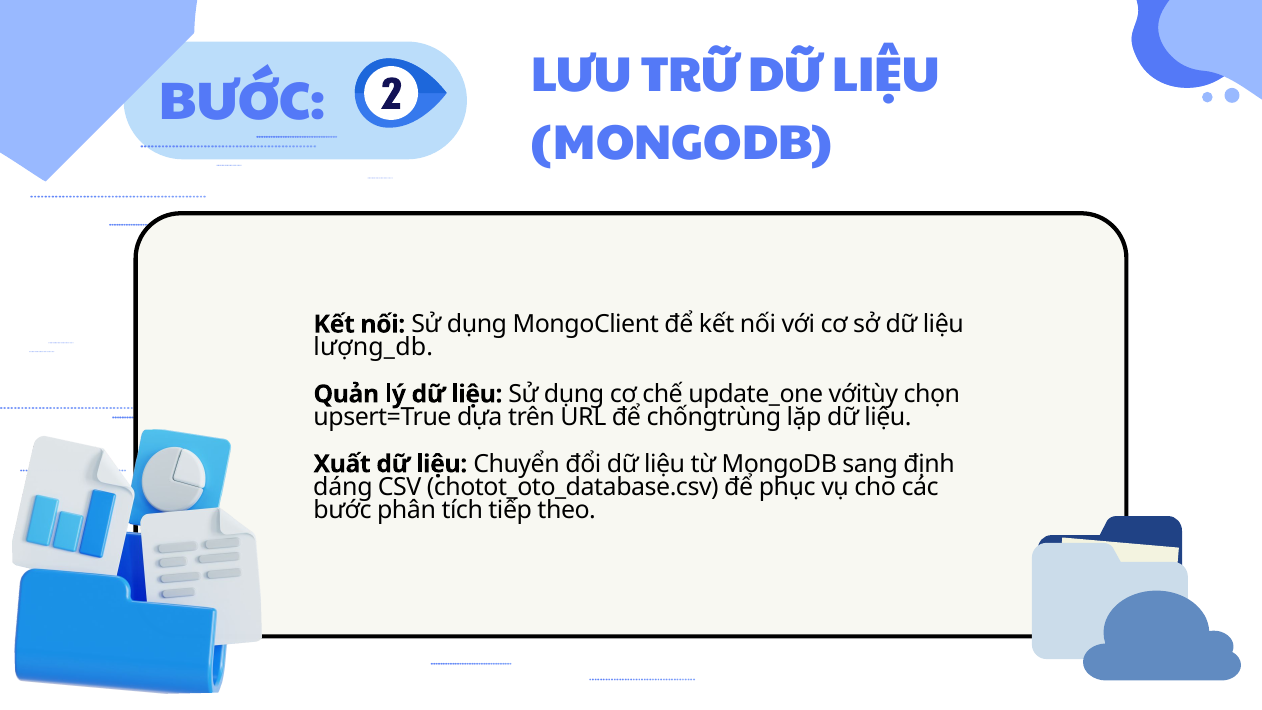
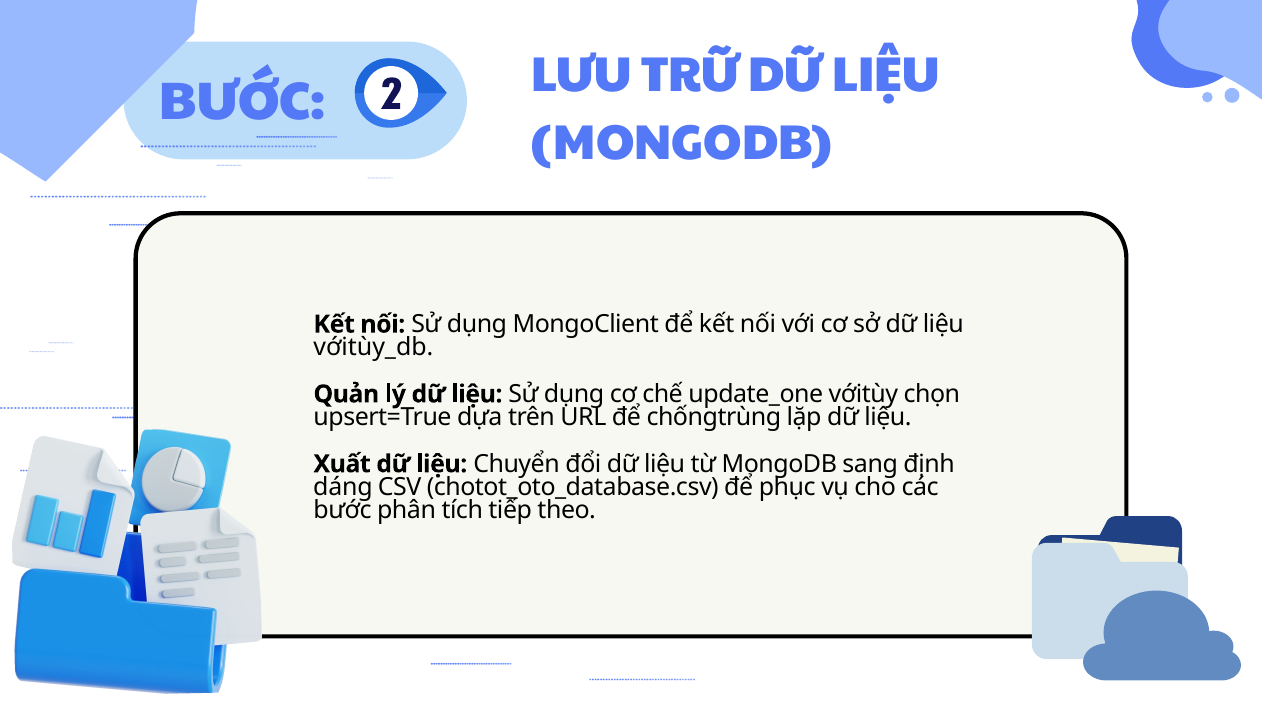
lượng_db: lượng_db -> vớitùy_db
